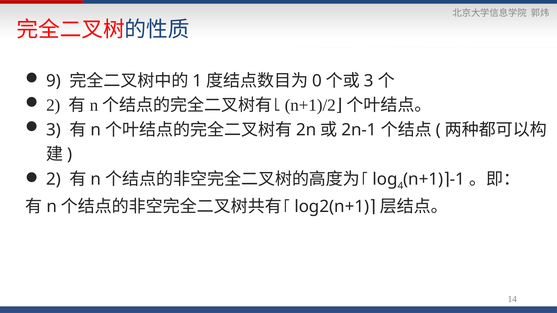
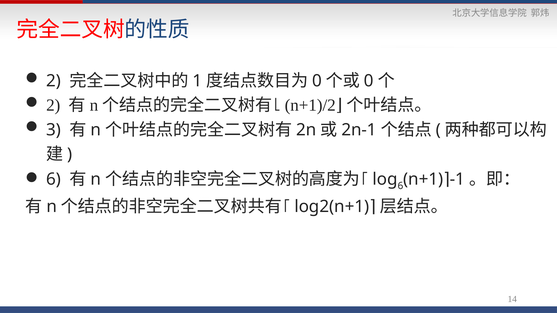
9: 9 -> 2
3 at (369, 81): 3 -> 0
2 at (54, 179): 2 -> 6
4 at (400, 186): 4 -> 6
